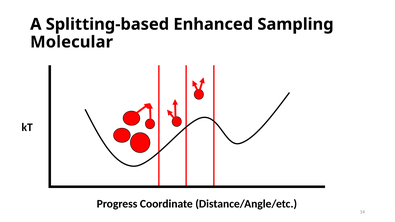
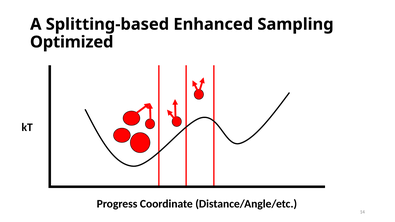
Molecular: Molecular -> Optimized
